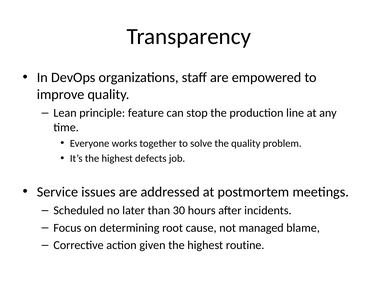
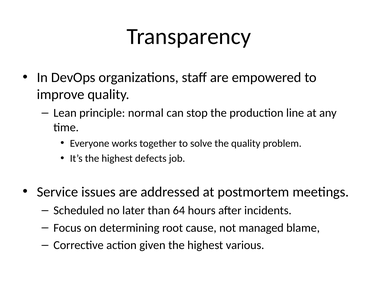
feature: feature -> normal
30: 30 -> 64
routine: routine -> various
